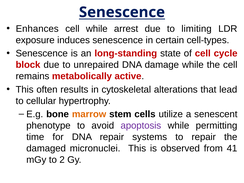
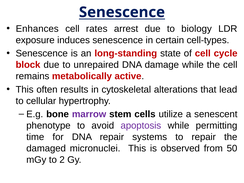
cell while: while -> rates
limiting: limiting -> biology
marrow colour: orange -> purple
41: 41 -> 50
